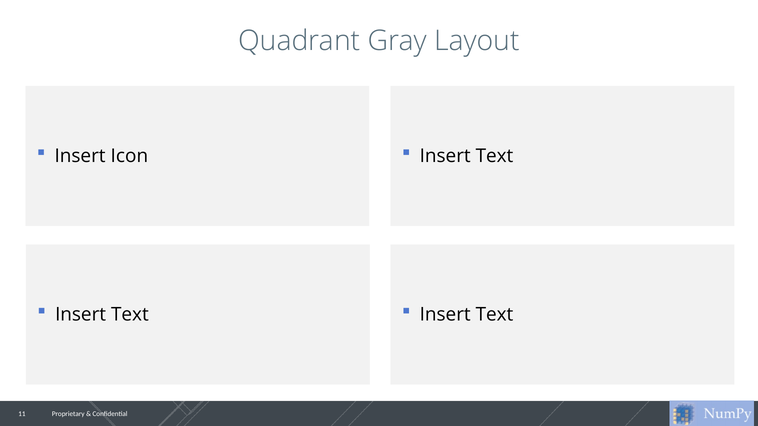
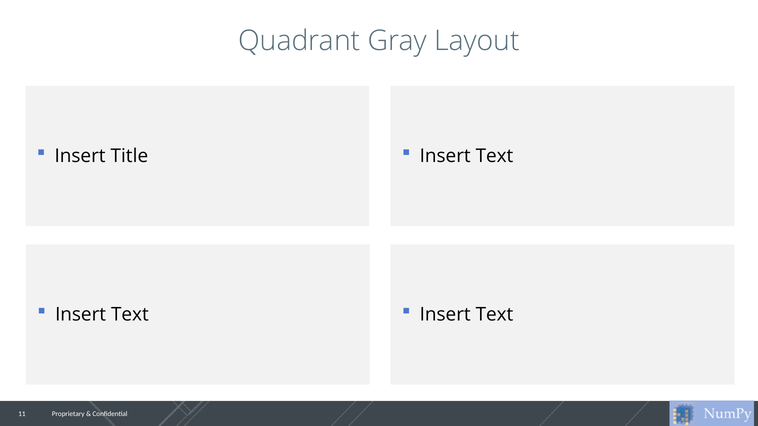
Icon: Icon -> Title
